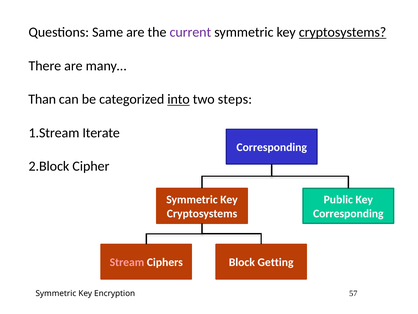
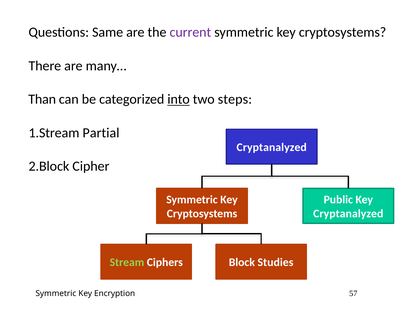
cryptosystems at (343, 32) underline: present -> none
Iterate: Iterate -> Partial
Corresponding at (272, 147): Corresponding -> Cryptanalyzed
Corresponding at (348, 213): Corresponding -> Cryptanalyzed
Stream colour: pink -> light green
Getting: Getting -> Studies
